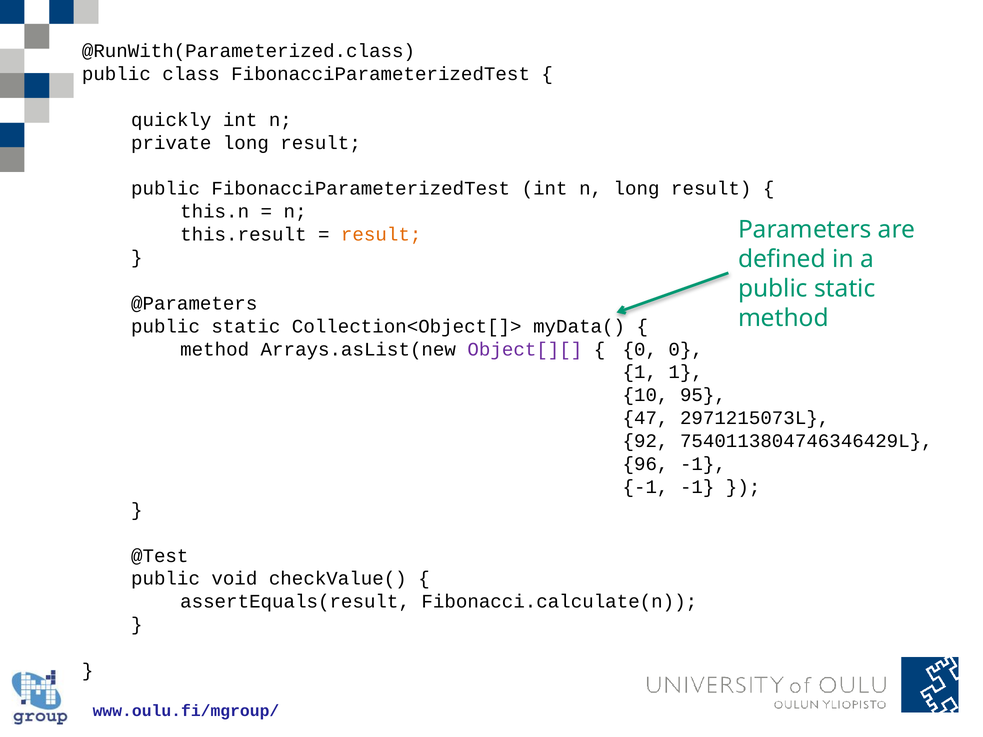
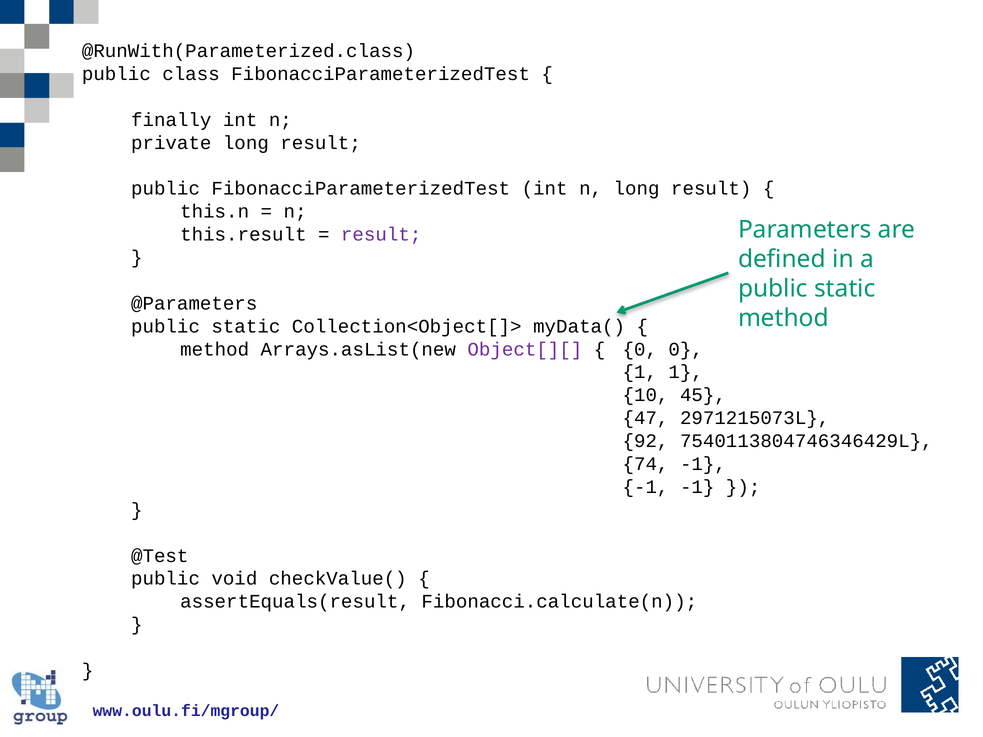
quickly: quickly -> finally
result at (381, 235) colour: orange -> purple
95: 95 -> 45
96: 96 -> 74
